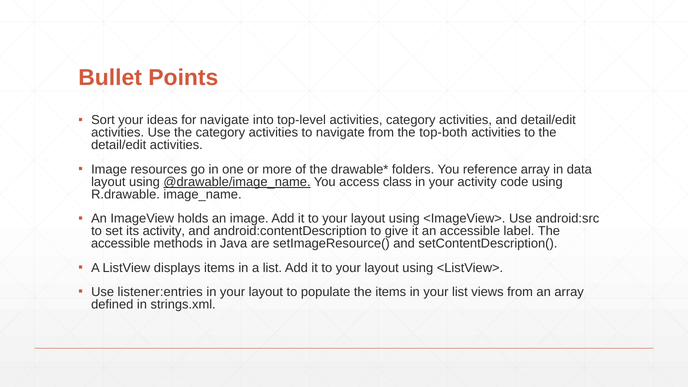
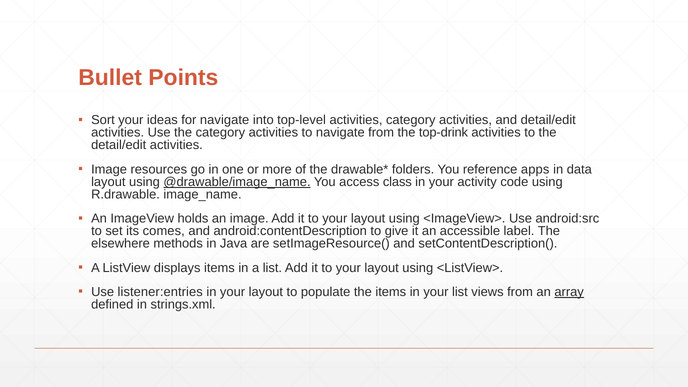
top-both: top-both -> top-drink
reference array: array -> apps
its activity: activity -> comes
accessible at (121, 244): accessible -> elsewhere
array at (569, 292) underline: none -> present
